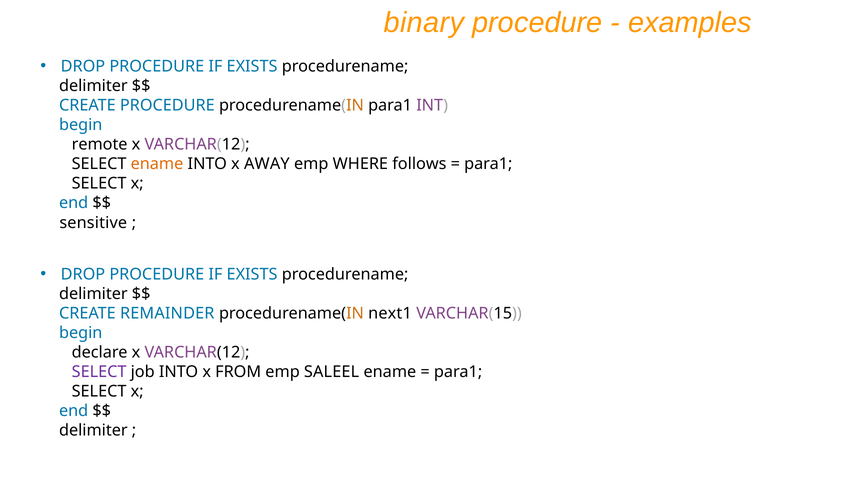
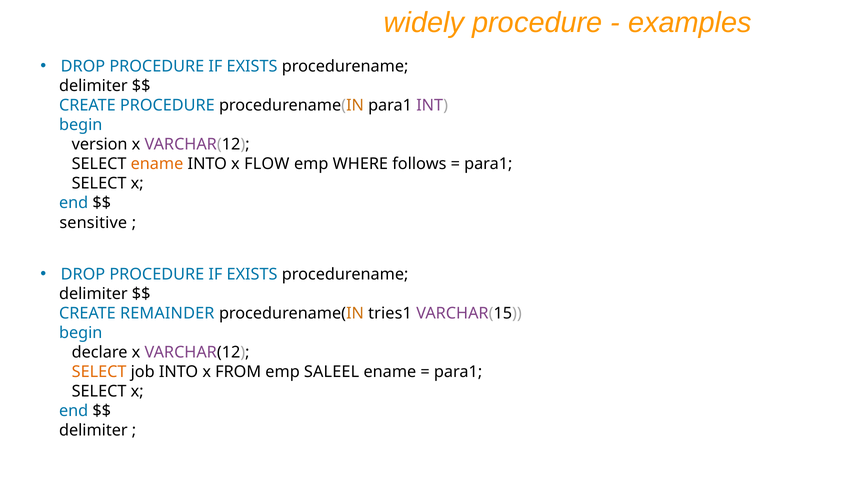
binary: binary -> widely
remote: remote -> version
AWAY: AWAY -> FLOW
next1: next1 -> tries1
SELECT at (99, 372) colour: purple -> orange
